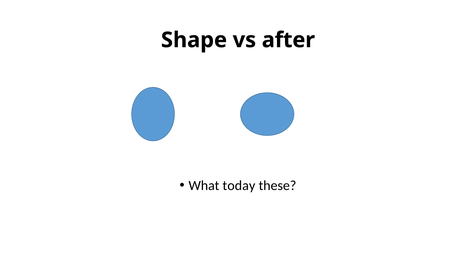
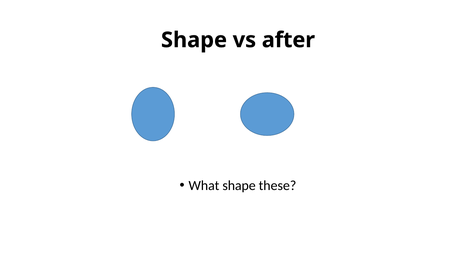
What today: today -> shape
